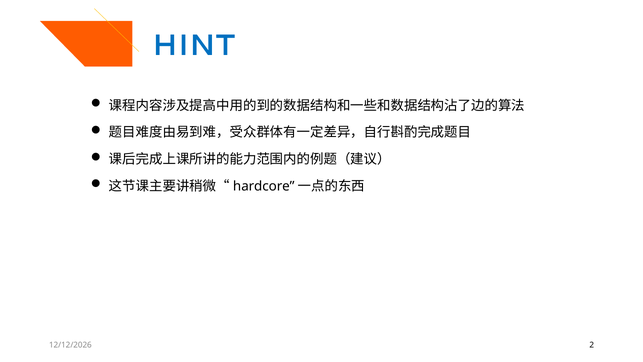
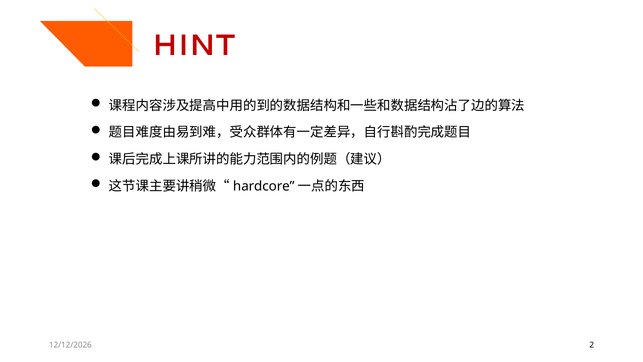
HINT colour: blue -> red
